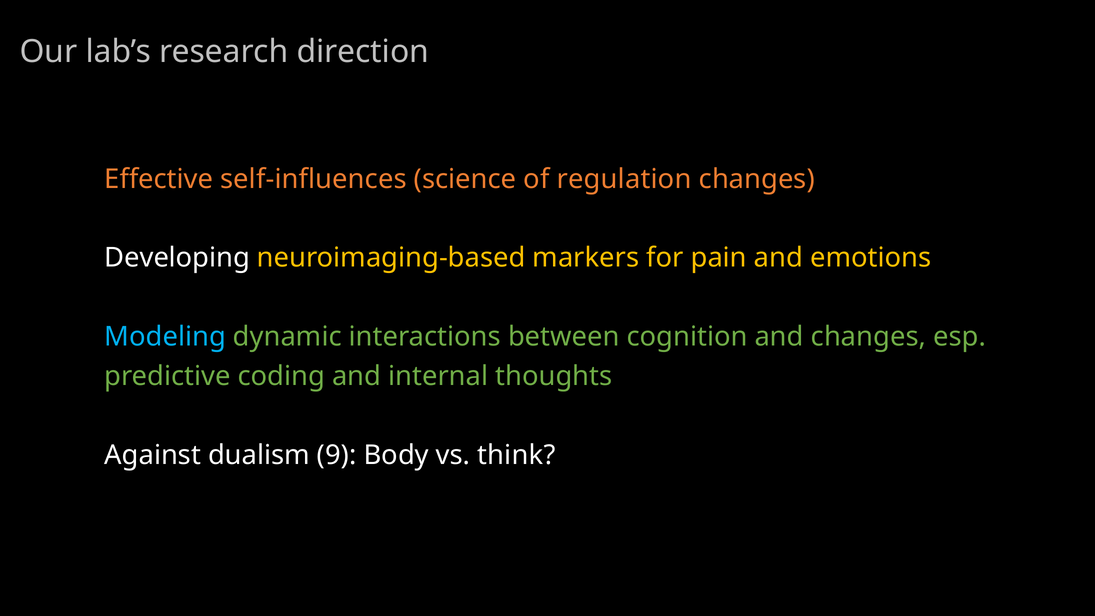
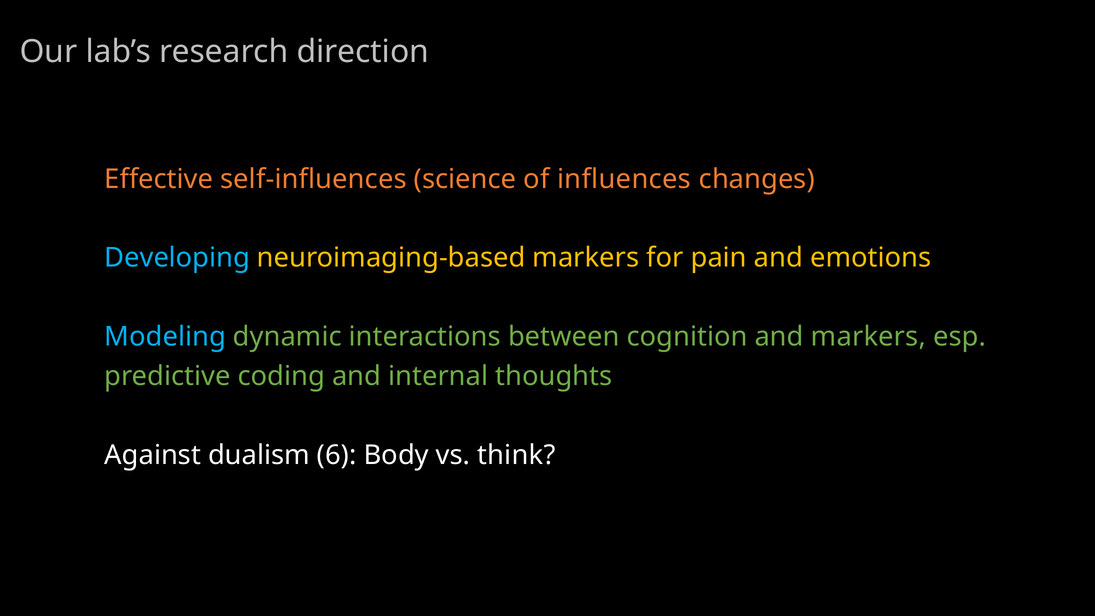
regulation: regulation -> influences
Developing colour: white -> light blue
and changes: changes -> markers
9: 9 -> 6
